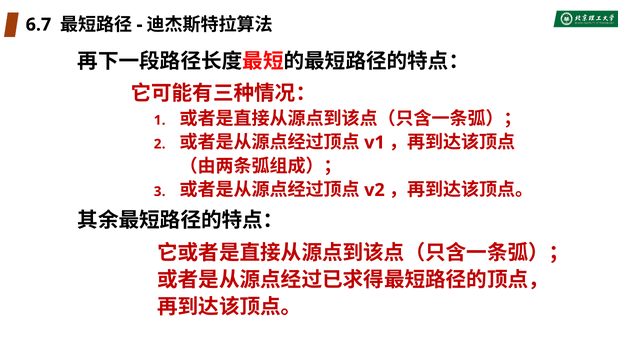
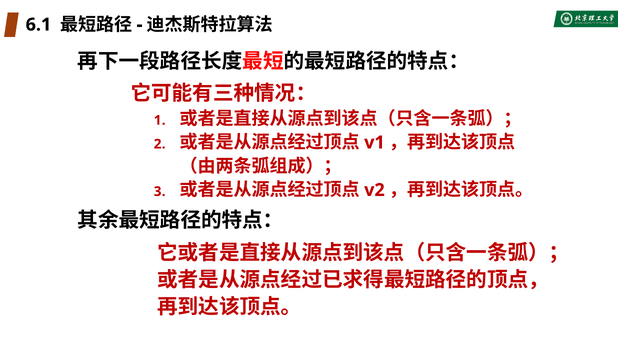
6.7: 6.7 -> 6.1
